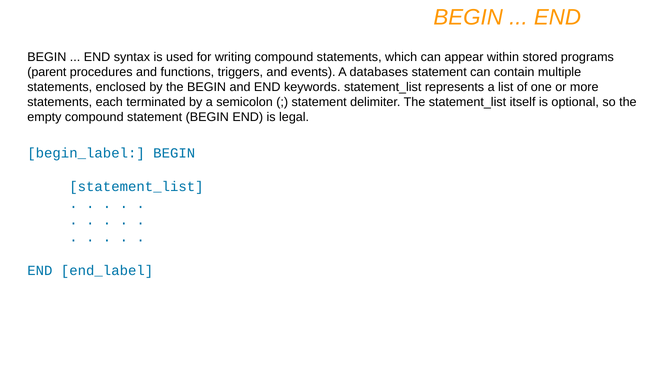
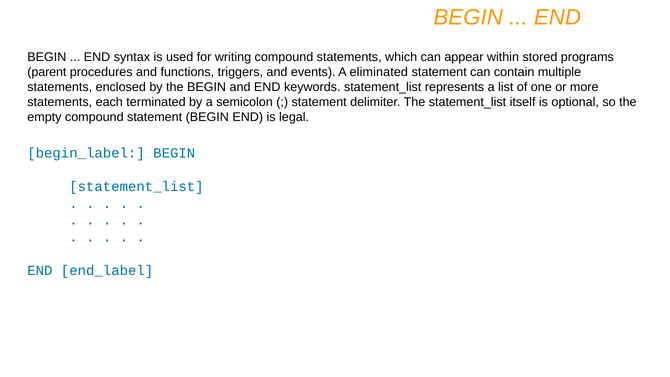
databases: databases -> eliminated
